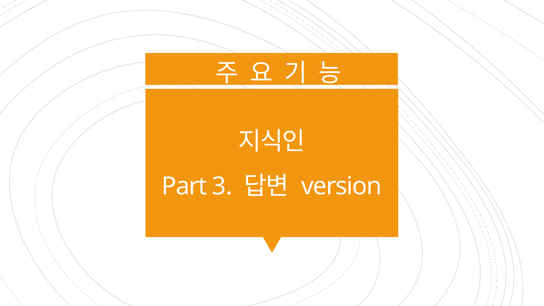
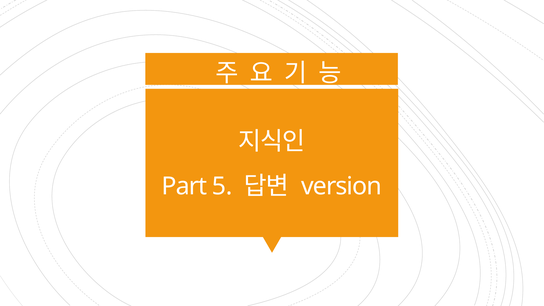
3: 3 -> 5
